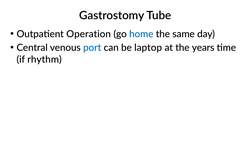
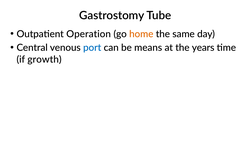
home colour: blue -> orange
laptop: laptop -> means
rhythm: rhythm -> growth
